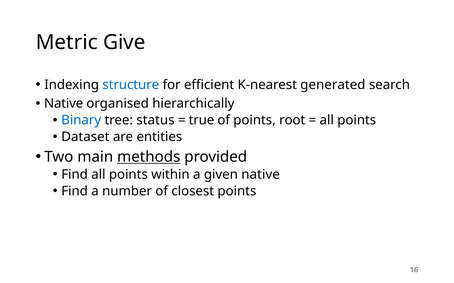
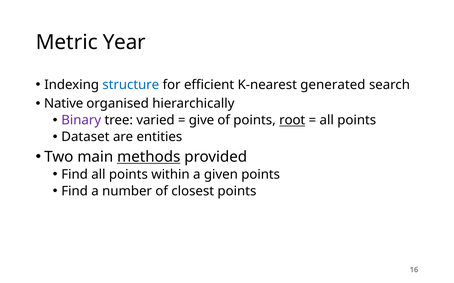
Give: Give -> Year
Binary colour: blue -> purple
status: status -> varied
true: true -> give
root underline: none -> present
given native: native -> points
